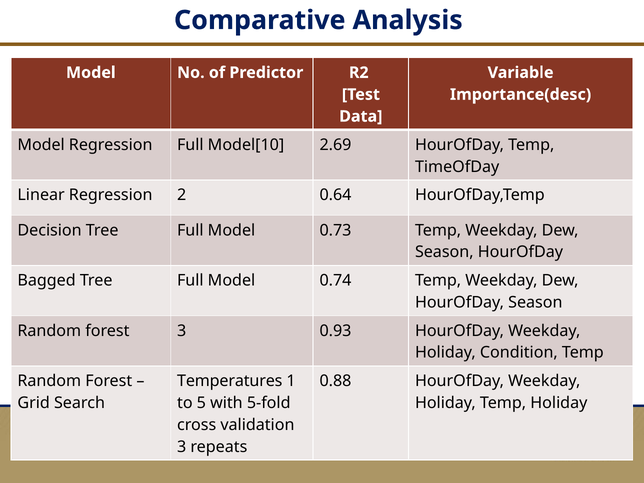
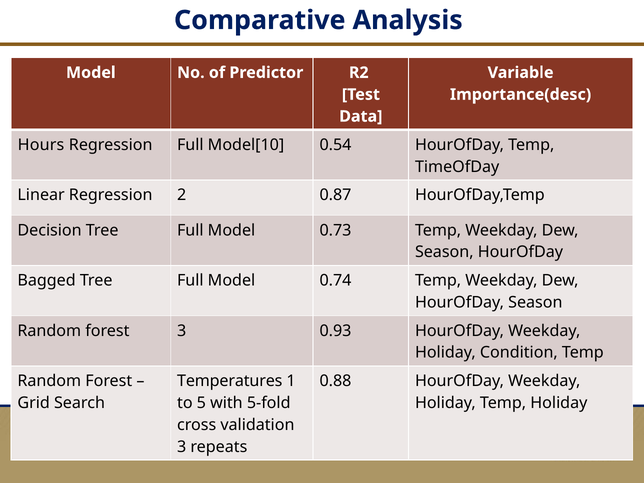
Model at (41, 145): Model -> Hours
2.69: 2.69 -> 0.54
0.64: 0.64 -> 0.87
